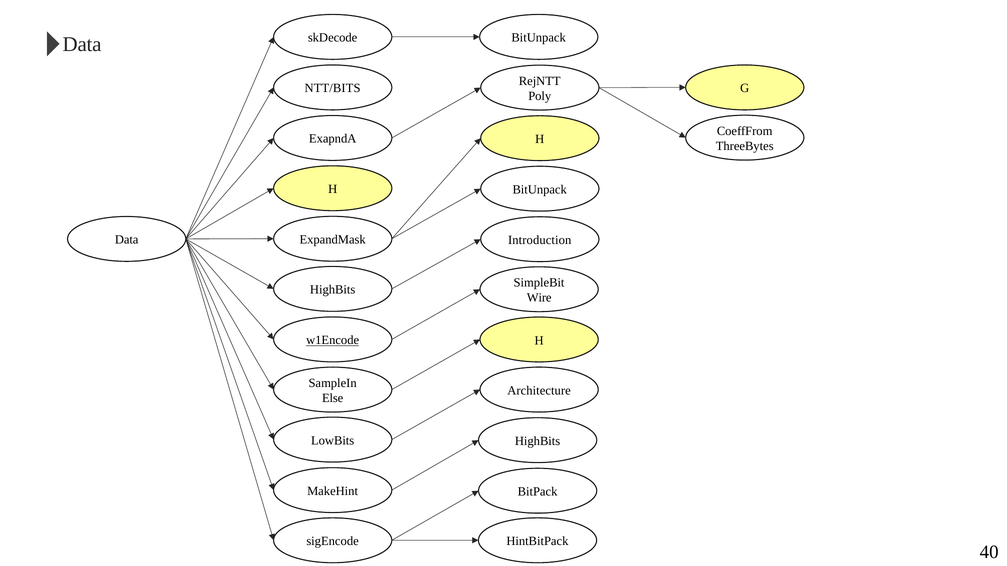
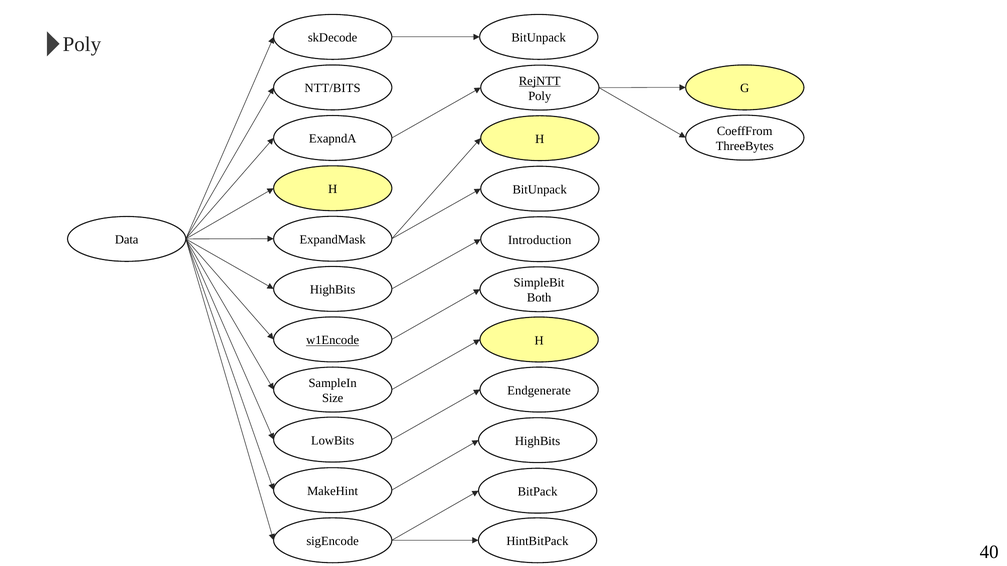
Data at (82, 44): Data -> Poly
RejNTT underline: none -> present
Wire: Wire -> Both
Architecture: Architecture -> Endgenerate
Else: Else -> Size
